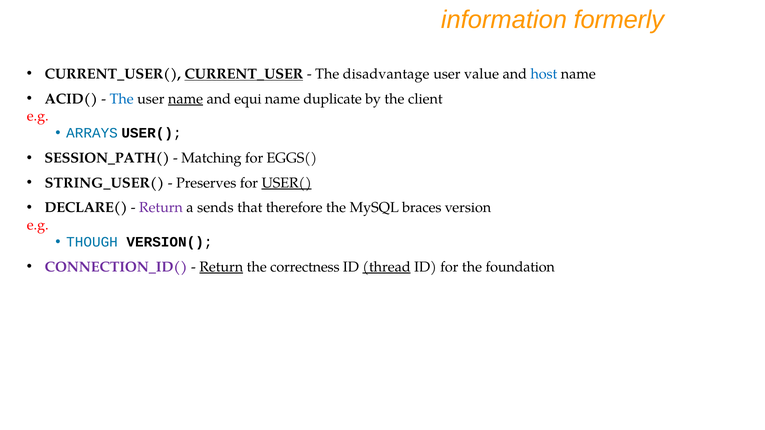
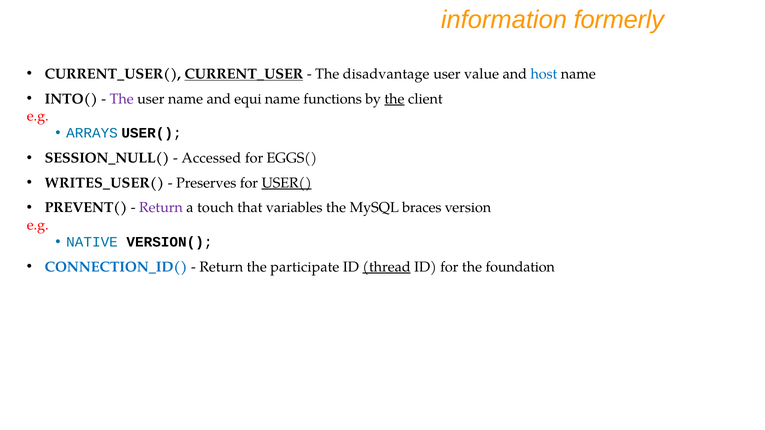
ACID(: ACID( -> INTO(
The at (122, 99) colour: blue -> purple
name at (186, 99) underline: present -> none
duplicate: duplicate -> functions
the at (394, 99) underline: none -> present
SESSION_PATH(: SESSION_PATH( -> SESSION_NULL(
Matching: Matching -> Accessed
STRING_USER(: STRING_USER( -> WRITES_USER(
DECLARE(: DECLARE( -> PREVENT(
sends: sends -> touch
therefore: therefore -> variables
THOUGH: THOUGH -> NATIVE
CONNECTION_ID( colour: purple -> blue
Return at (221, 267) underline: present -> none
correctness: correctness -> participate
